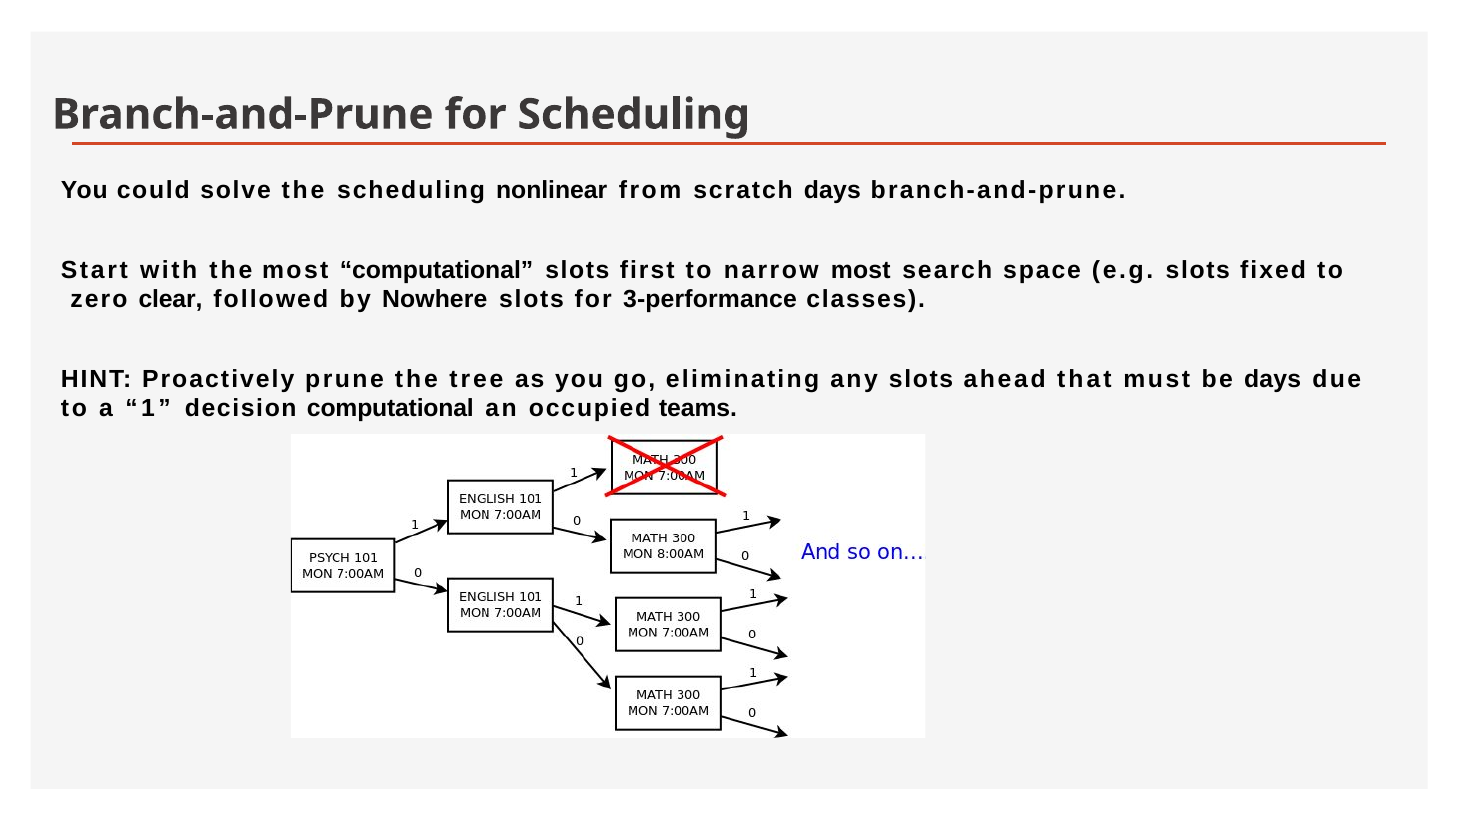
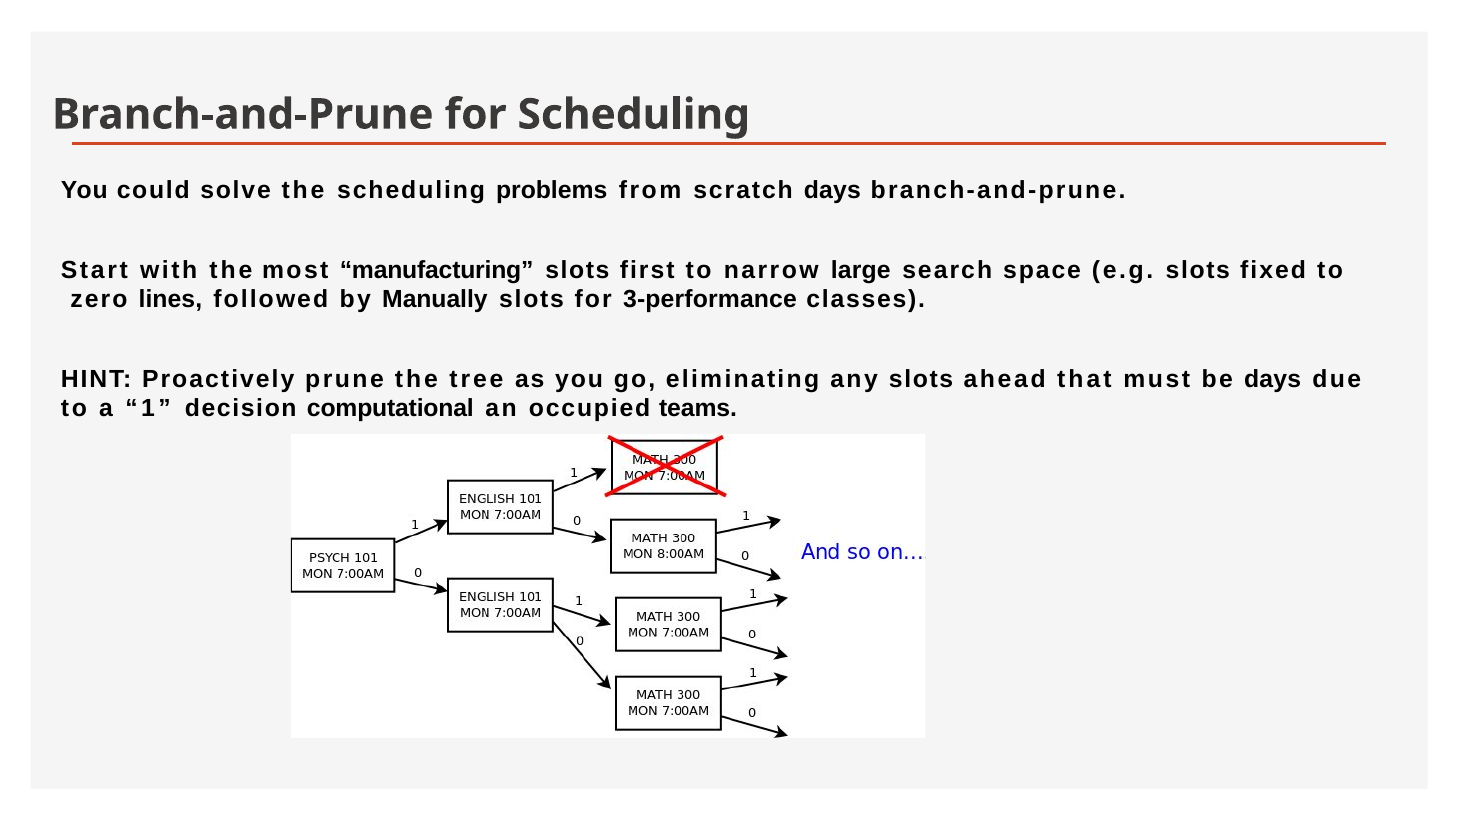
nonlinear: nonlinear -> problems
most computational: computational -> manufacturing
narrow most: most -> large
clear: clear -> lines
Nowhere: Nowhere -> Manually
